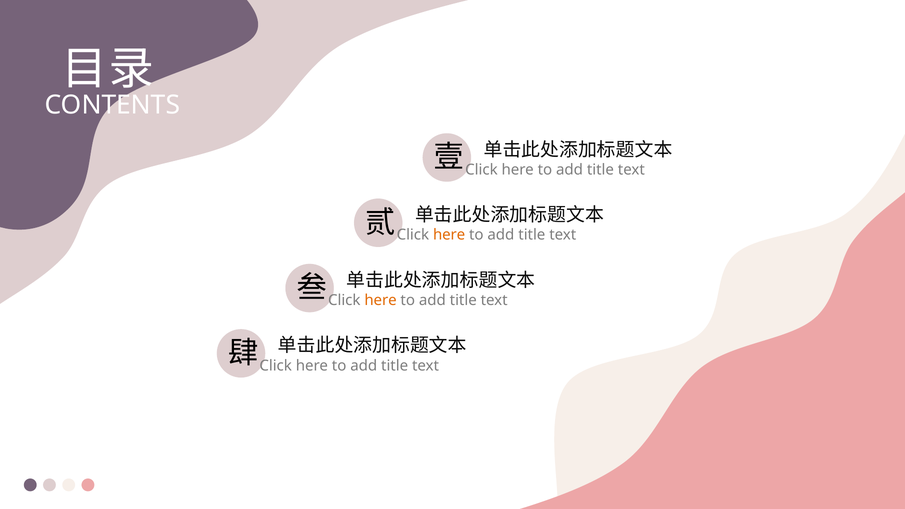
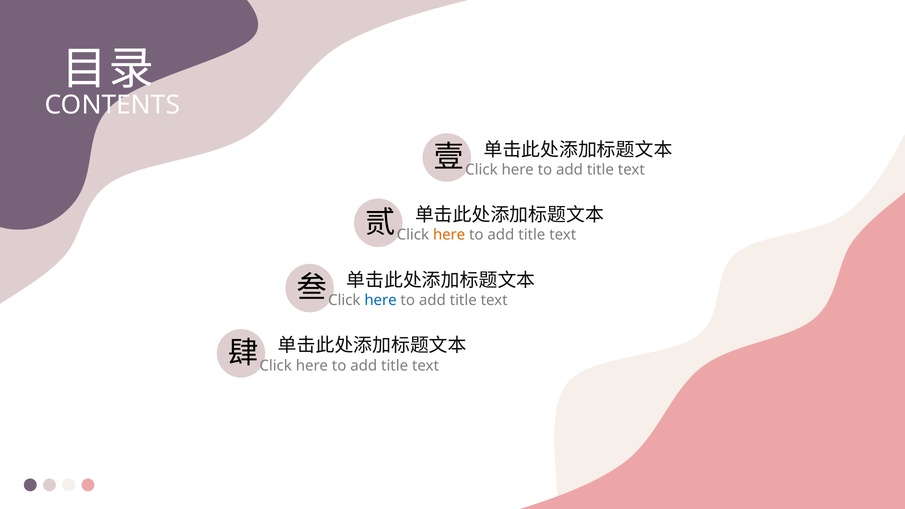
here at (381, 300) colour: orange -> blue
